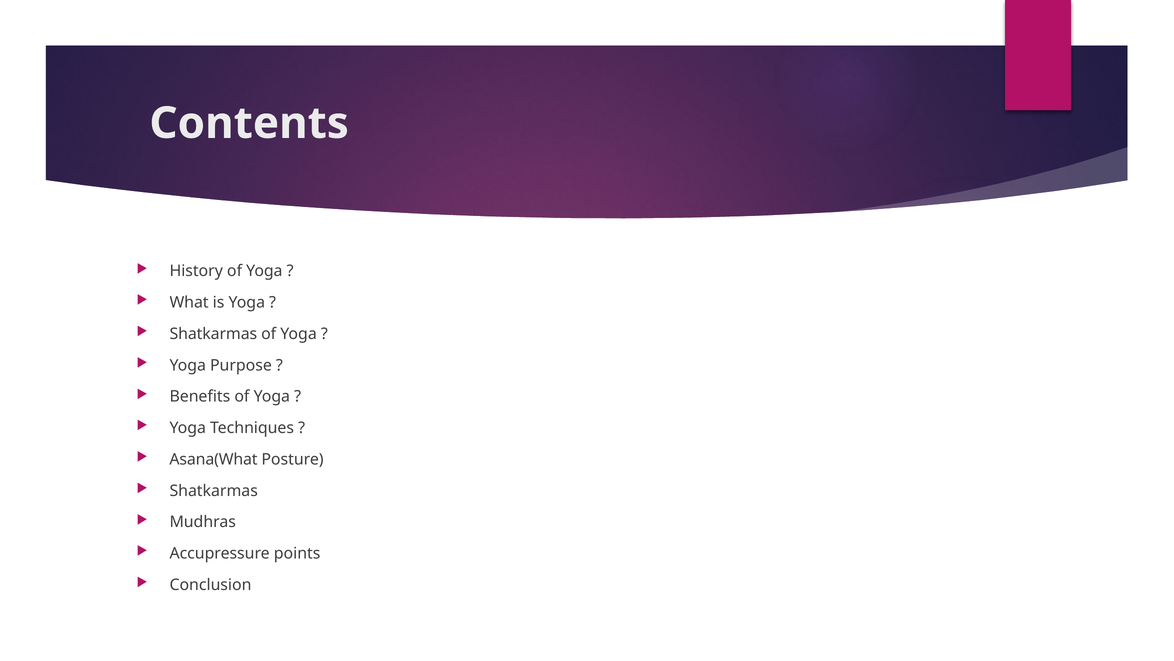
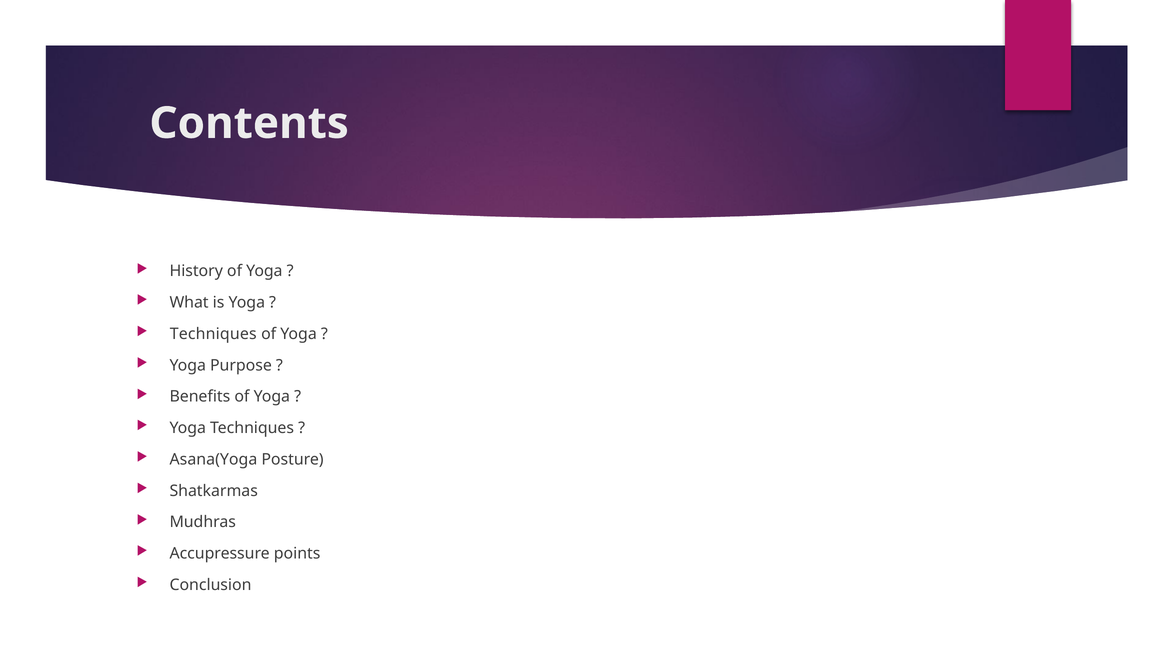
Shatkarmas at (213, 334): Shatkarmas -> Techniques
Asana(What: Asana(What -> Asana(Yoga
